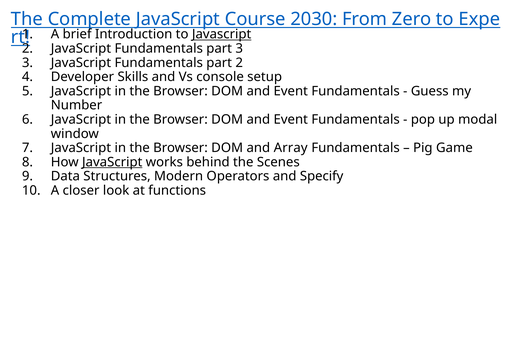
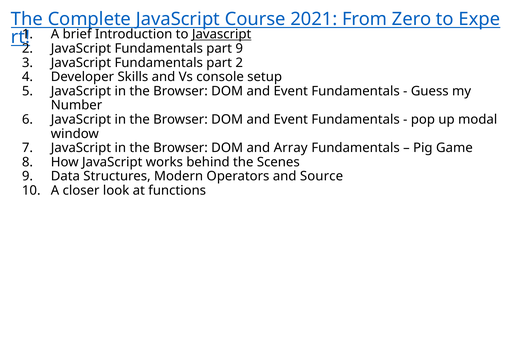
2030: 2030 -> 2021
part 3: 3 -> 9
JavaScript at (112, 162) underline: present -> none
Specify: Specify -> Source
